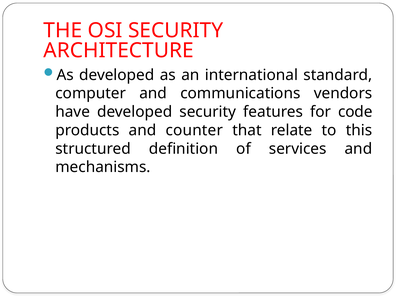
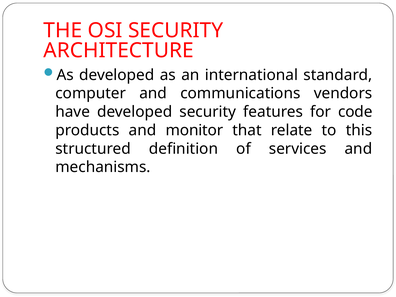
counter: counter -> monitor
